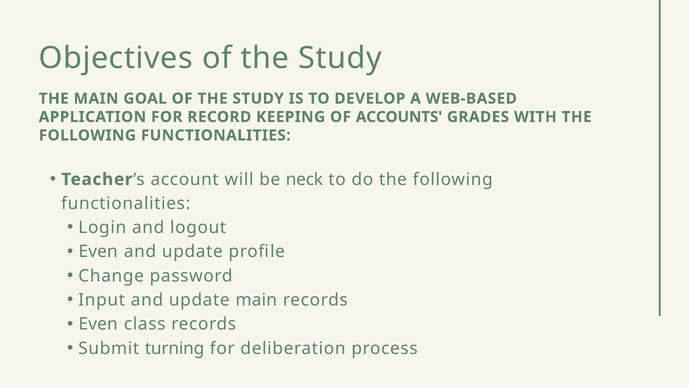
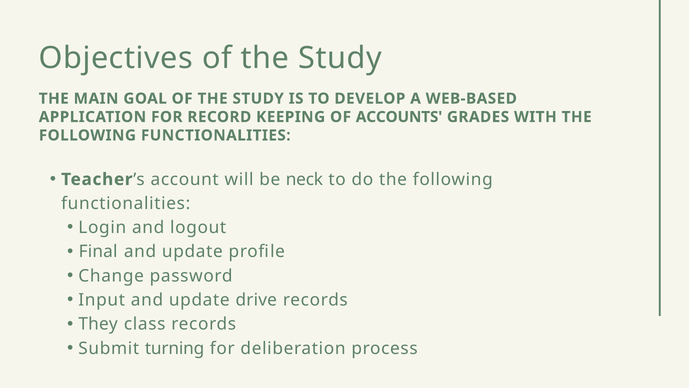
Even at (98, 252): Even -> Final
update main: main -> drive
Even at (98, 324): Even -> They
